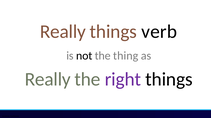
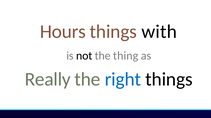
Really at (63, 32): Really -> Hours
verb: verb -> with
right colour: purple -> blue
